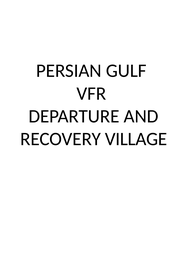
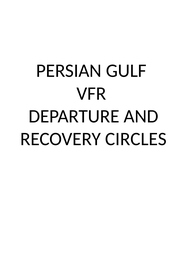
VILLAGE: VILLAGE -> CIRCLES
